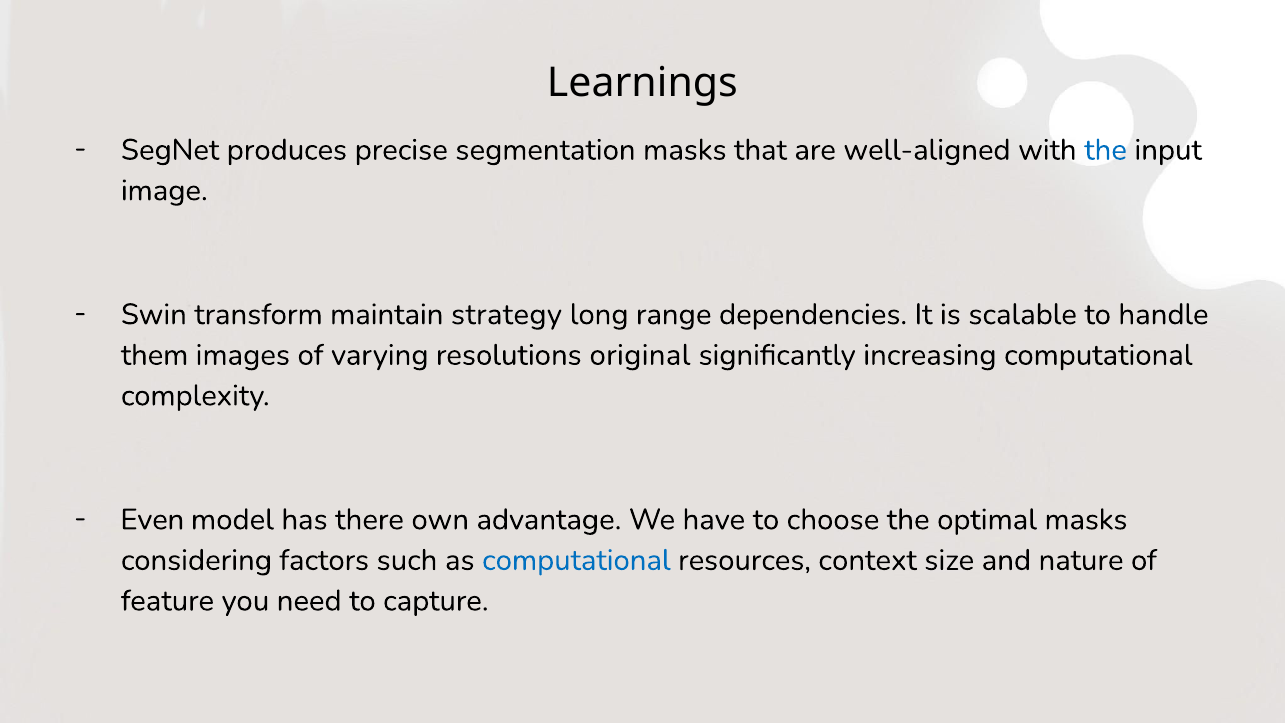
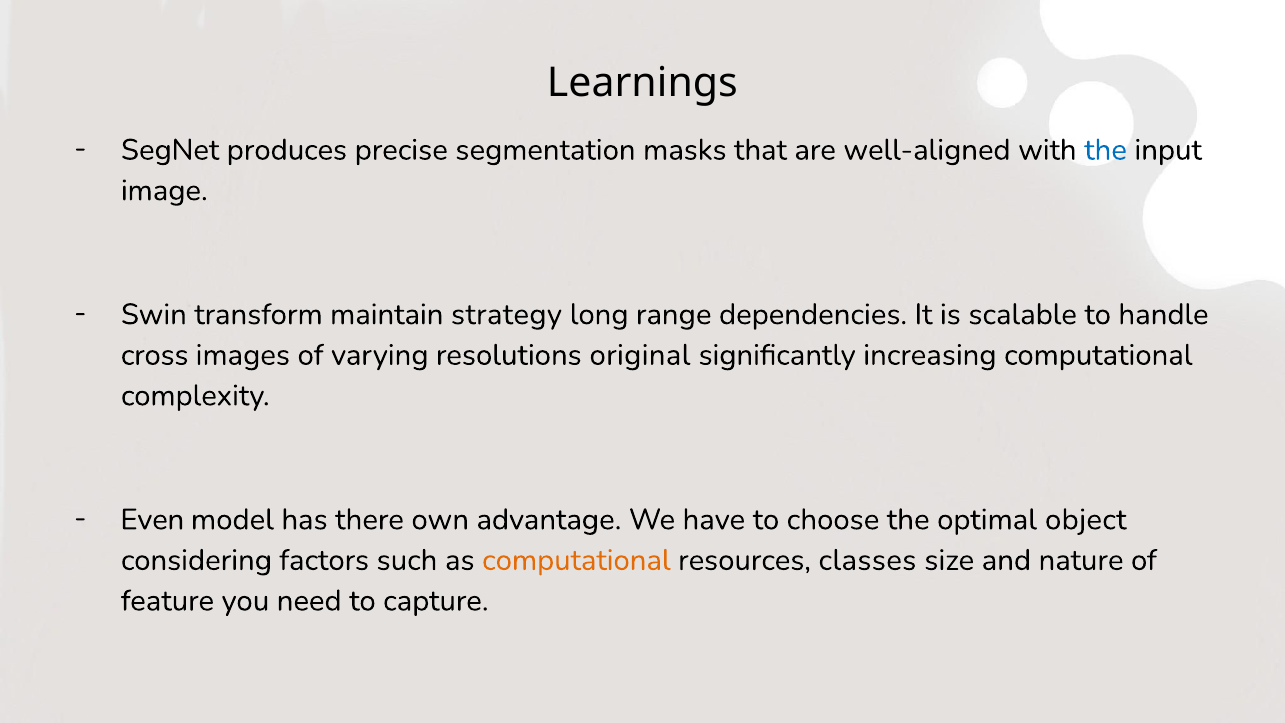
them: them -> cross
optimal masks: masks -> object
computational at (576, 560) colour: blue -> orange
context: context -> classes
